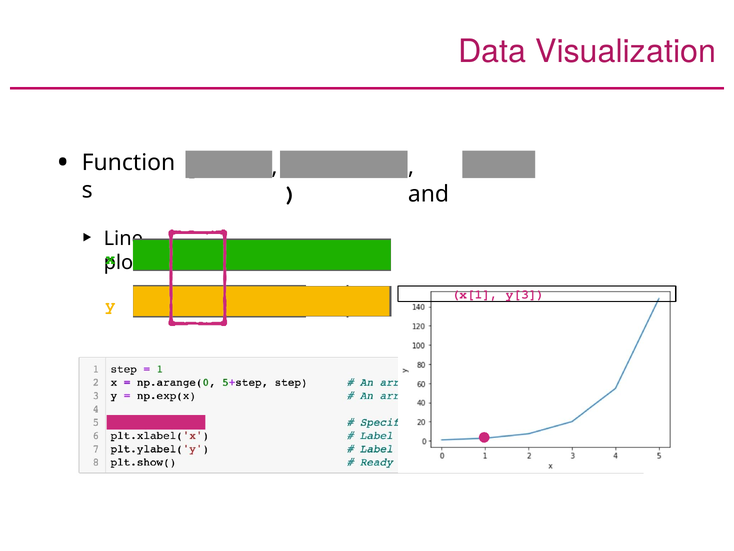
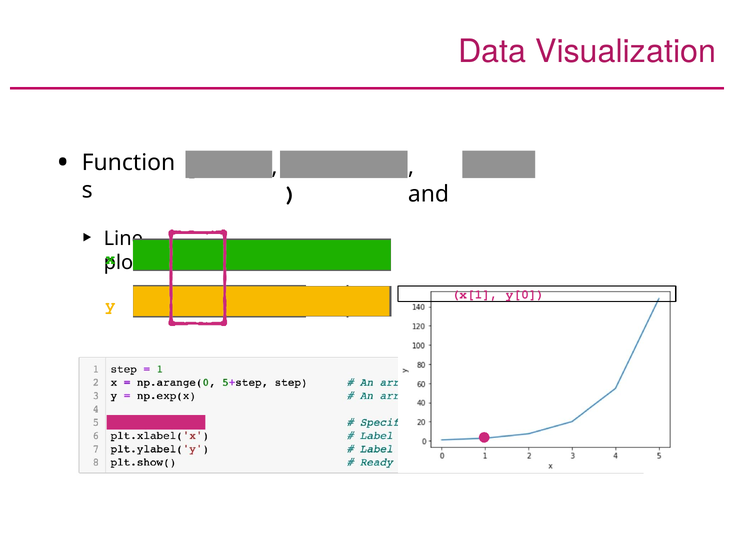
y[3: y[3 -> y[0
